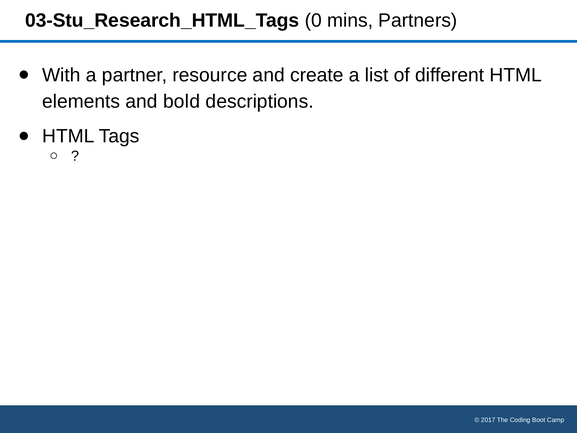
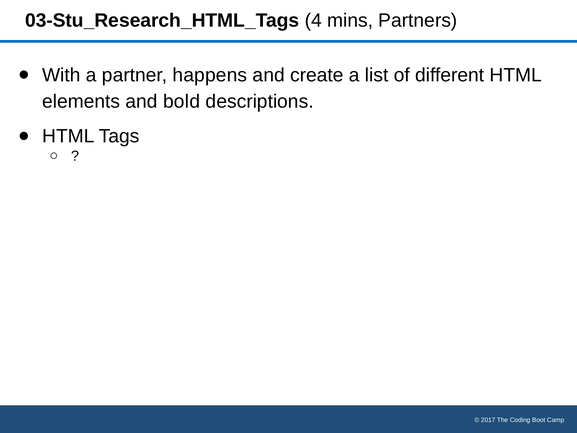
0: 0 -> 4
resource: resource -> happens
